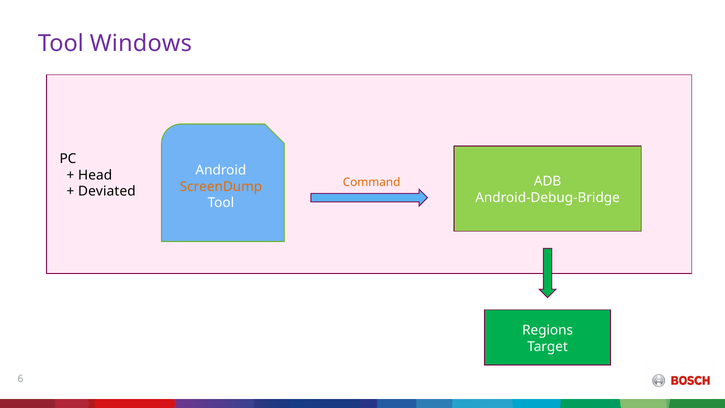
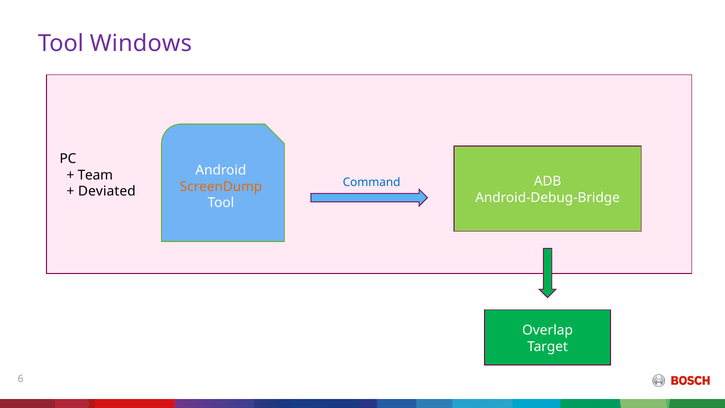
Head: Head -> Team
Command colour: orange -> blue
Regions: Regions -> Overlap
